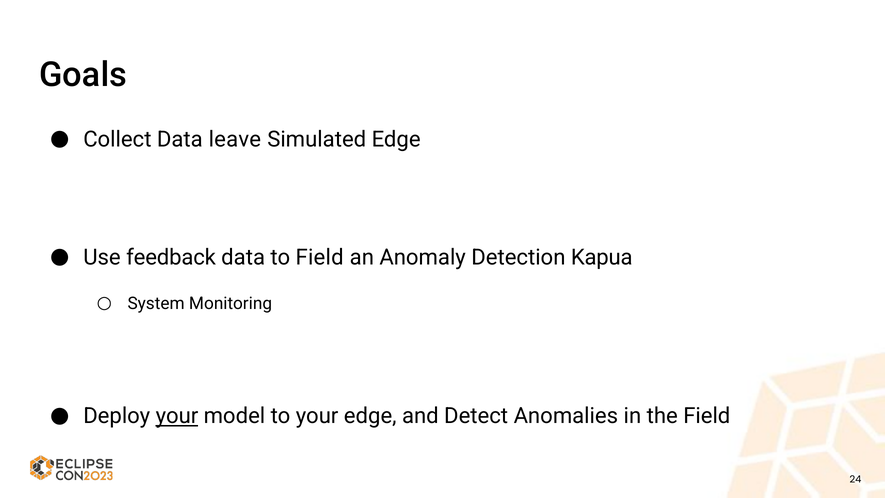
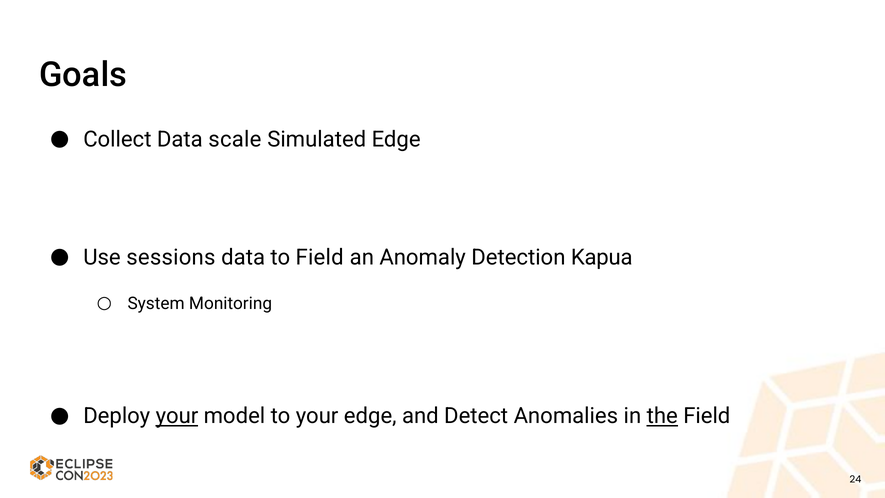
leave: leave -> scale
feedback: feedback -> sessions
the underline: none -> present
